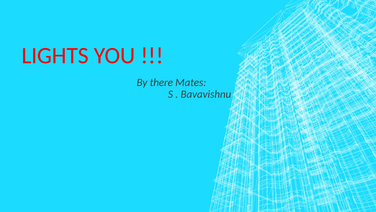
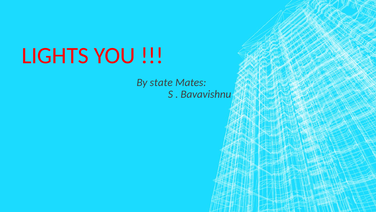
there: there -> state
